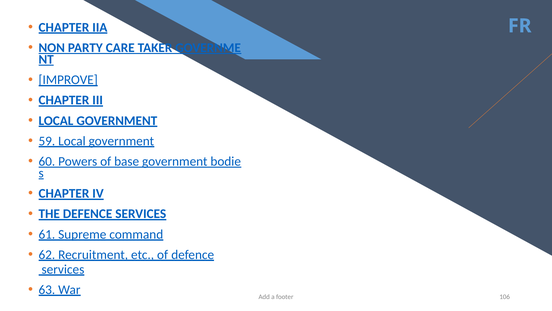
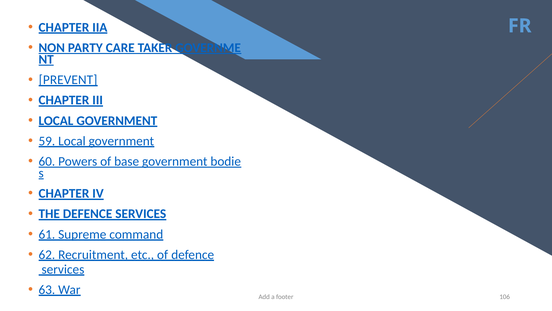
IMPROVE: IMPROVE -> PREVENT
